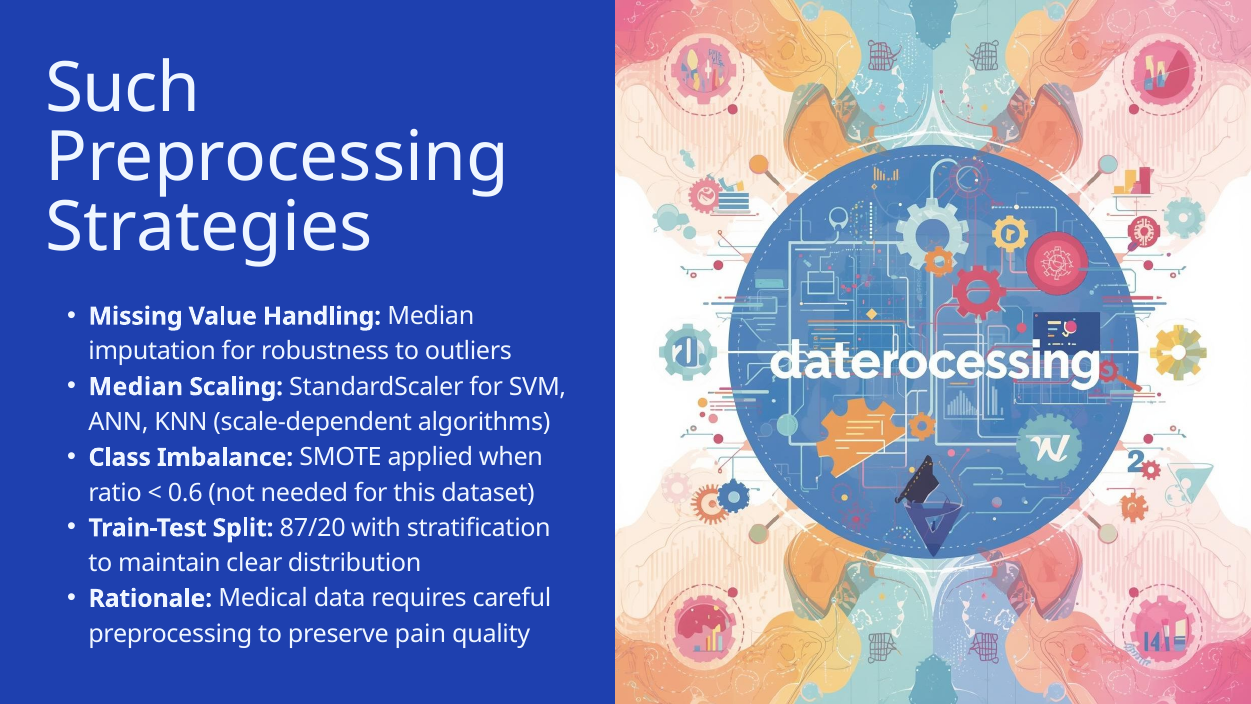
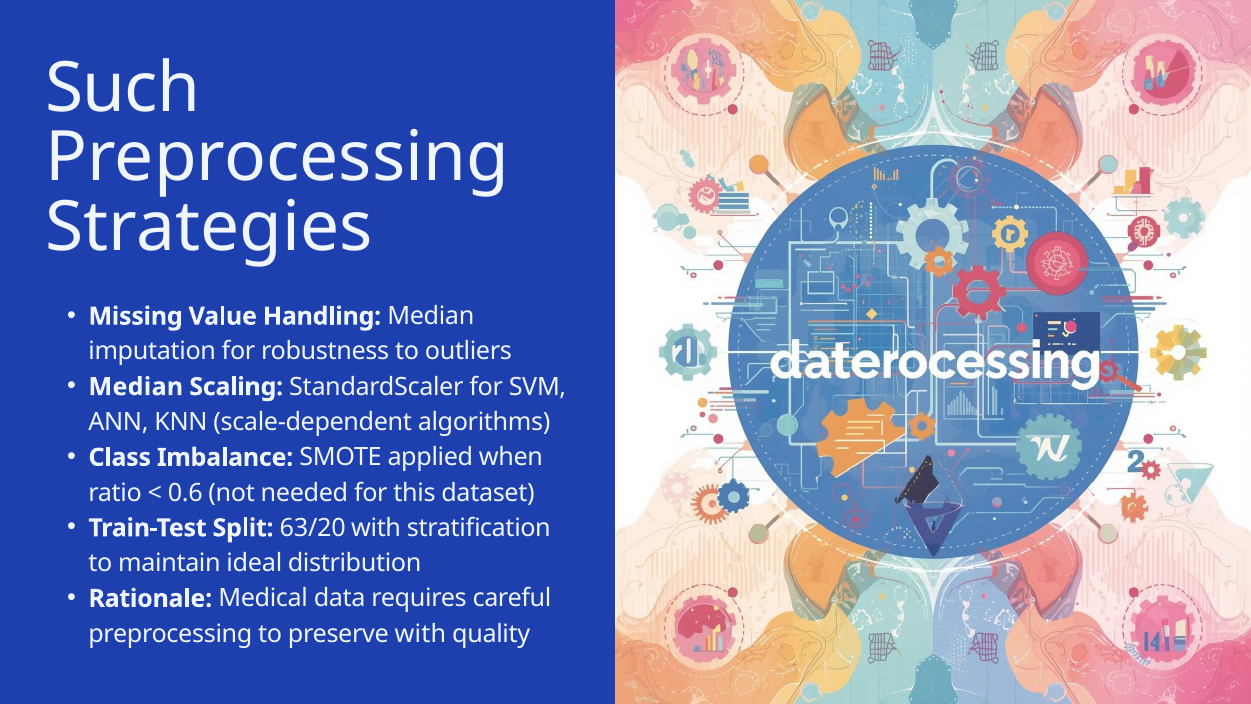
87/20: 87/20 -> 63/20
clear: clear -> ideal
preserve pain: pain -> with
